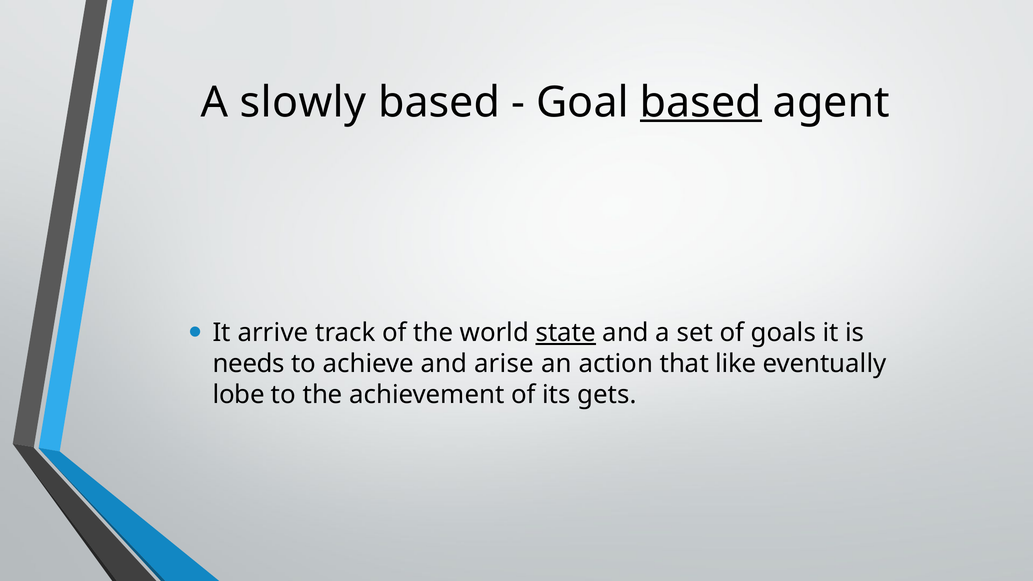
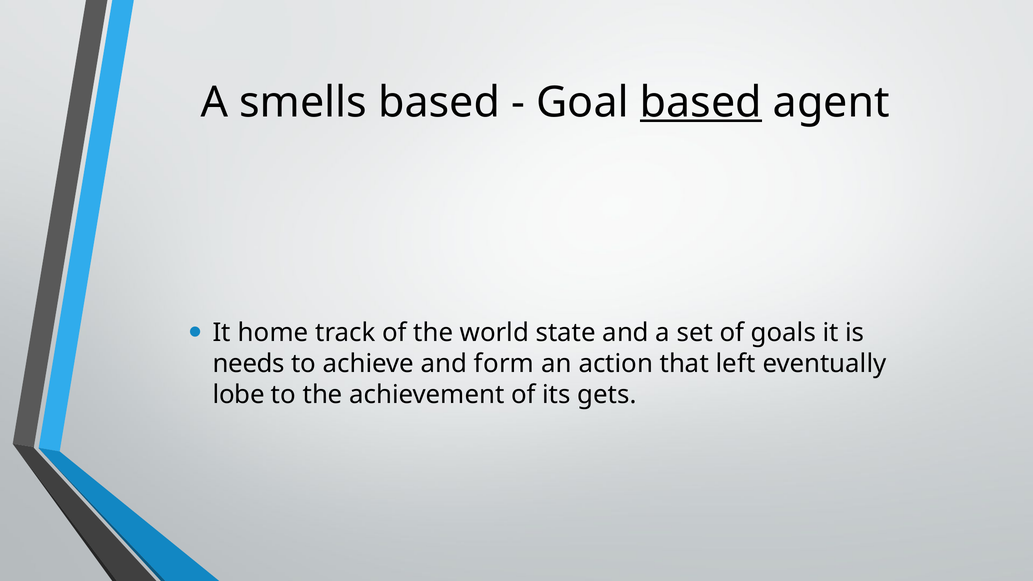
slowly: slowly -> smells
arrive: arrive -> home
state underline: present -> none
arise: arise -> form
like: like -> left
